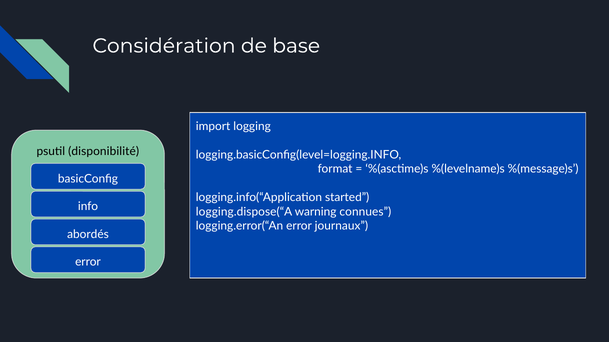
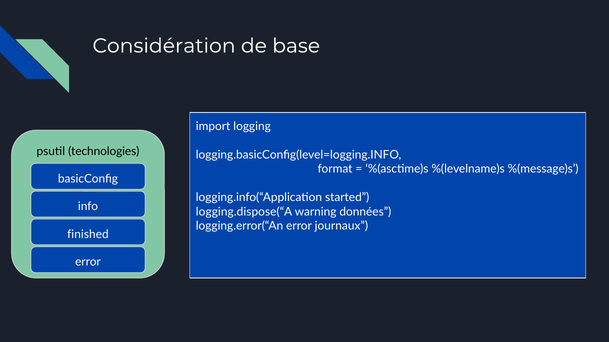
disponibilité: disponibilité -> technologies
connues: connues -> données
abordés: abordés -> finished
